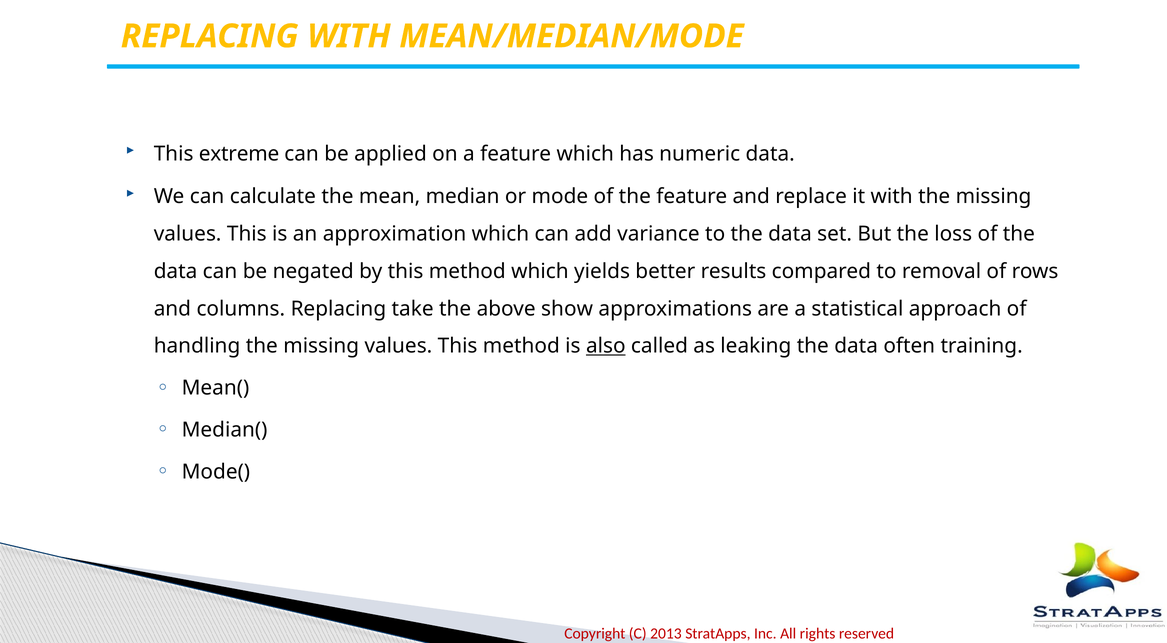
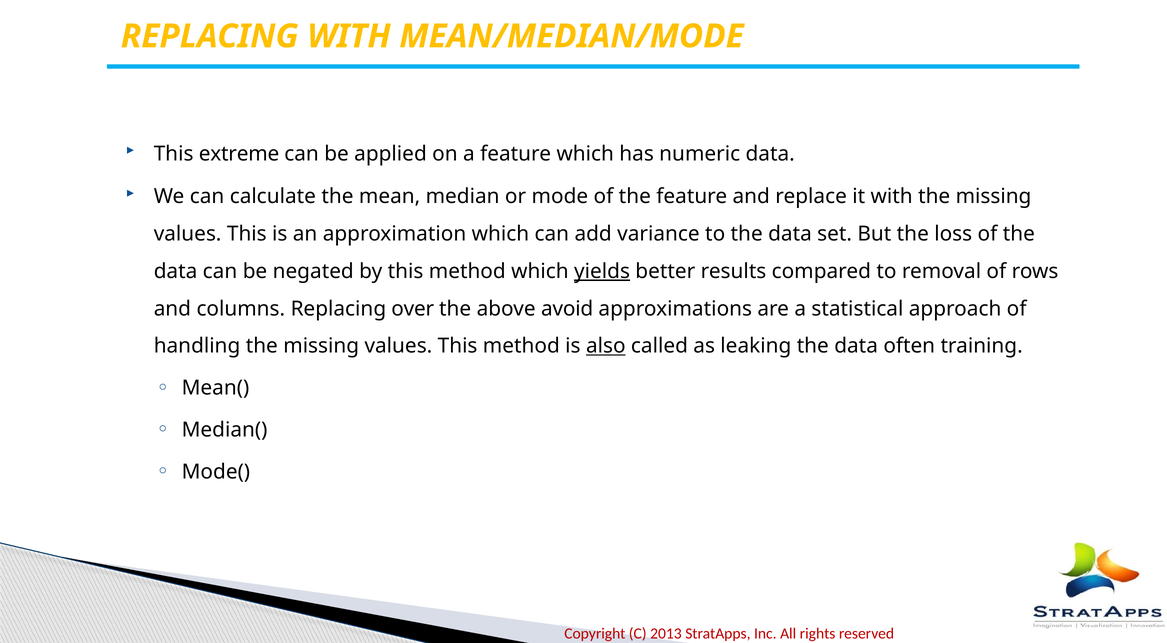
yields underline: none -> present
take: take -> over
show: show -> avoid
